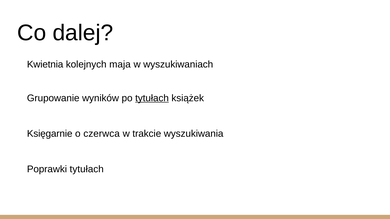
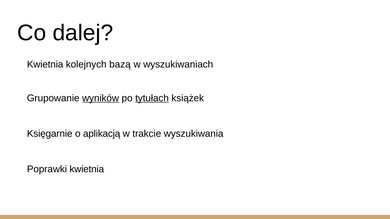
maja: maja -> bazą
wyników underline: none -> present
czerwca: czerwca -> aplikacją
Poprawki tytułach: tytułach -> kwietnia
